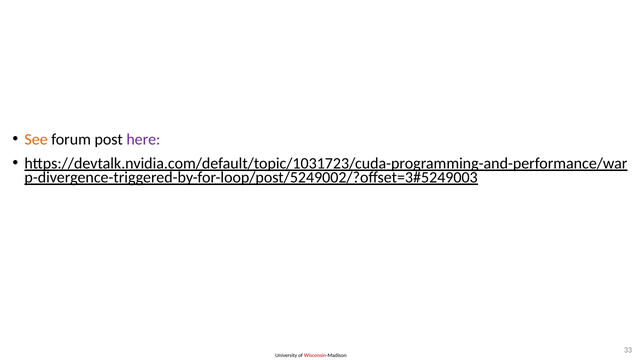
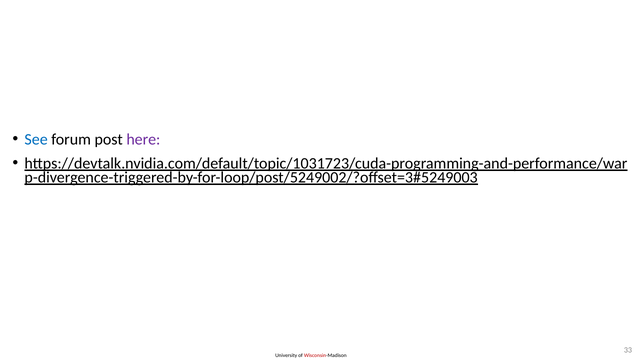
See colour: orange -> blue
